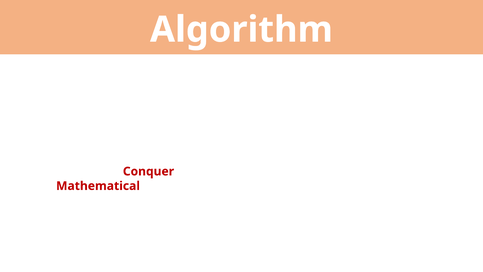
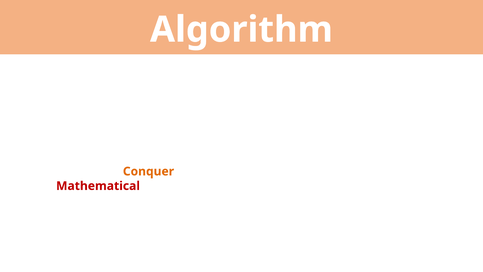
Conquer colour: red -> orange
